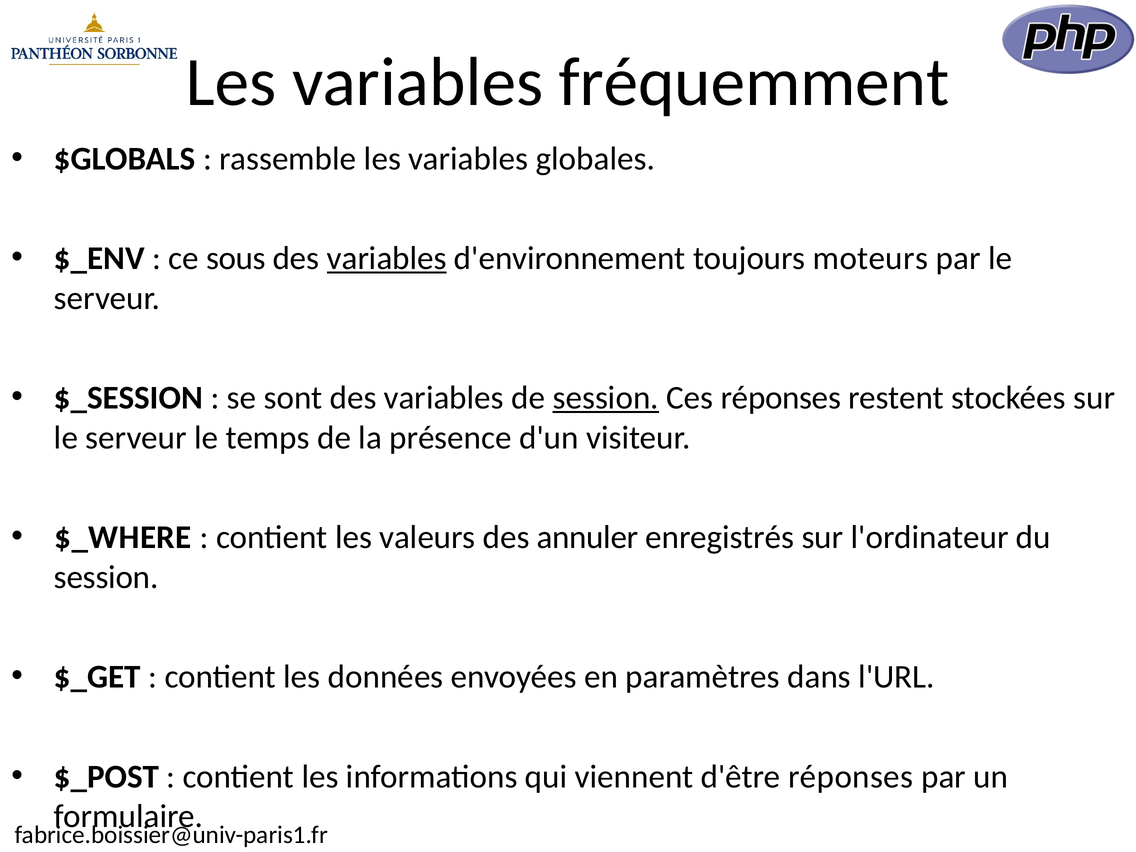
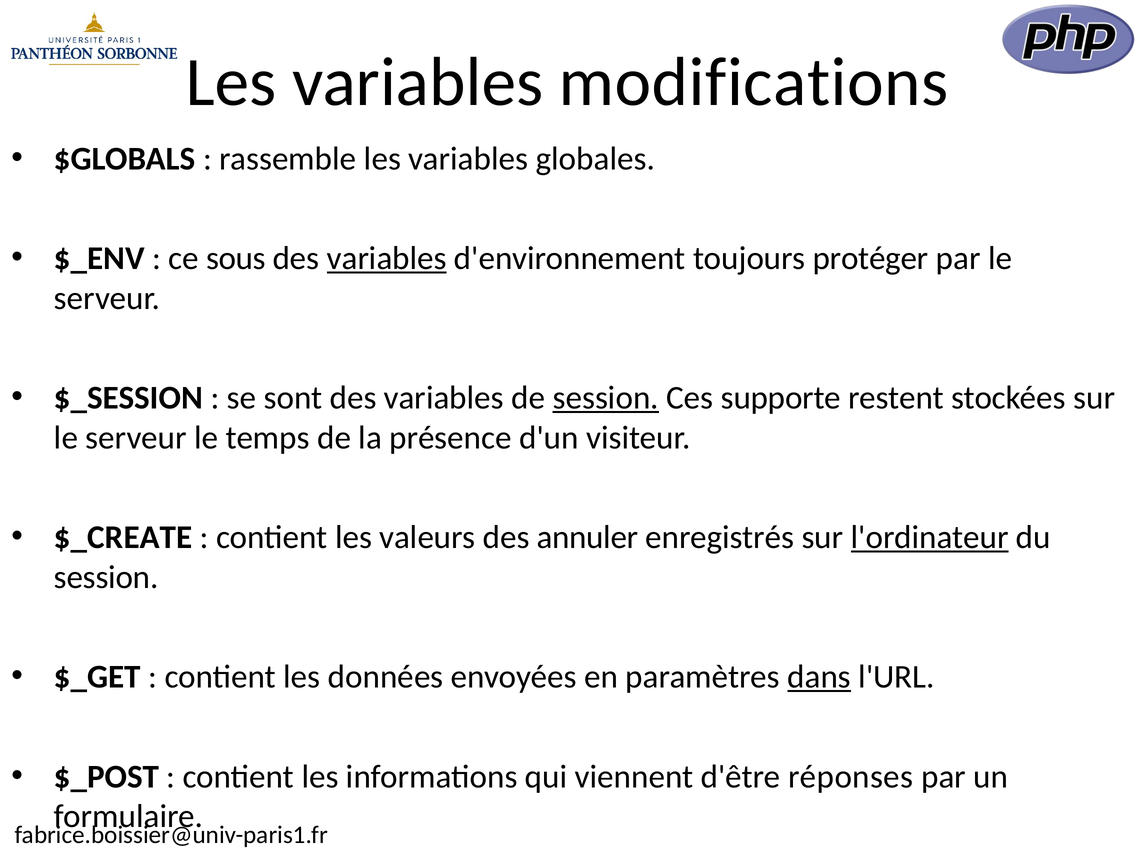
fréquemment: fréquemment -> modifications
moteurs: moteurs -> protéger
Ces réponses: réponses -> supporte
$_WHERE: $_WHERE -> $_CREATE
l'ordinateur underline: none -> present
dans underline: none -> present
